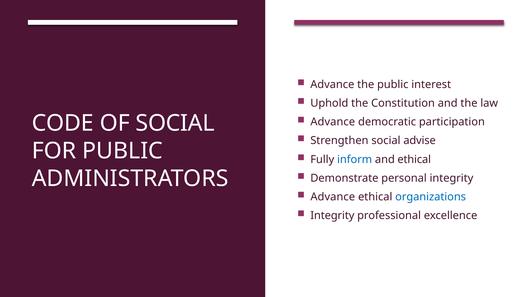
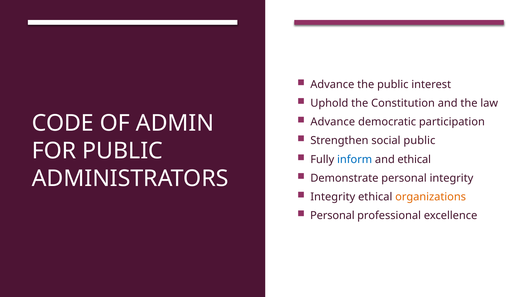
OF SOCIAL: SOCIAL -> ADMIN
social advise: advise -> public
Advance at (333, 197): Advance -> Integrity
organizations colour: blue -> orange
Integrity at (332, 216): Integrity -> Personal
